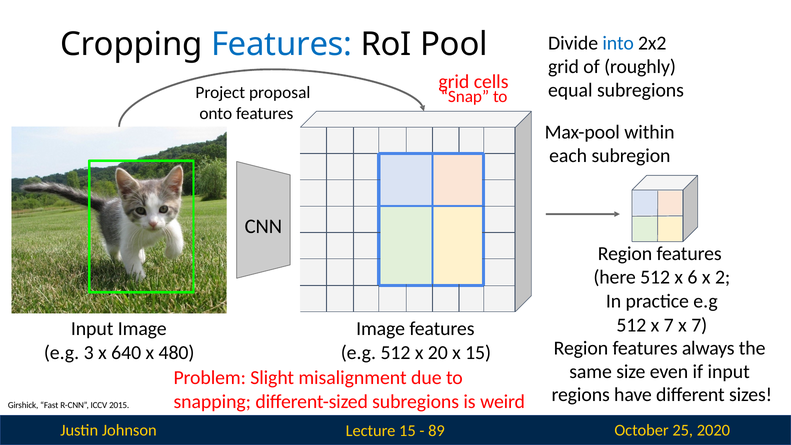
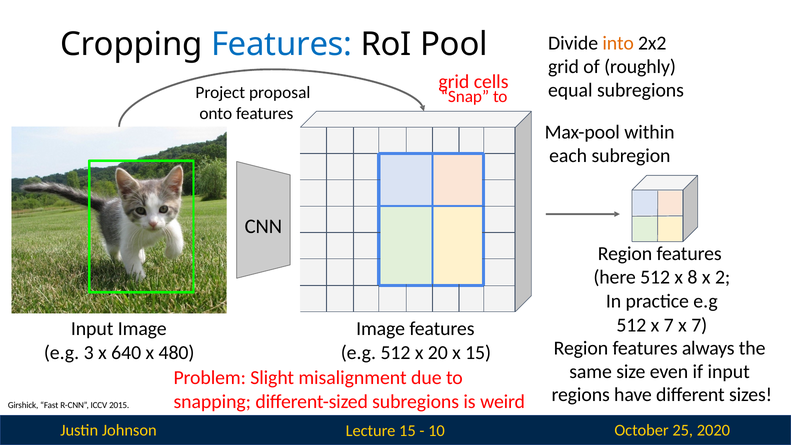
into colour: blue -> orange
6: 6 -> 8
89: 89 -> 10
